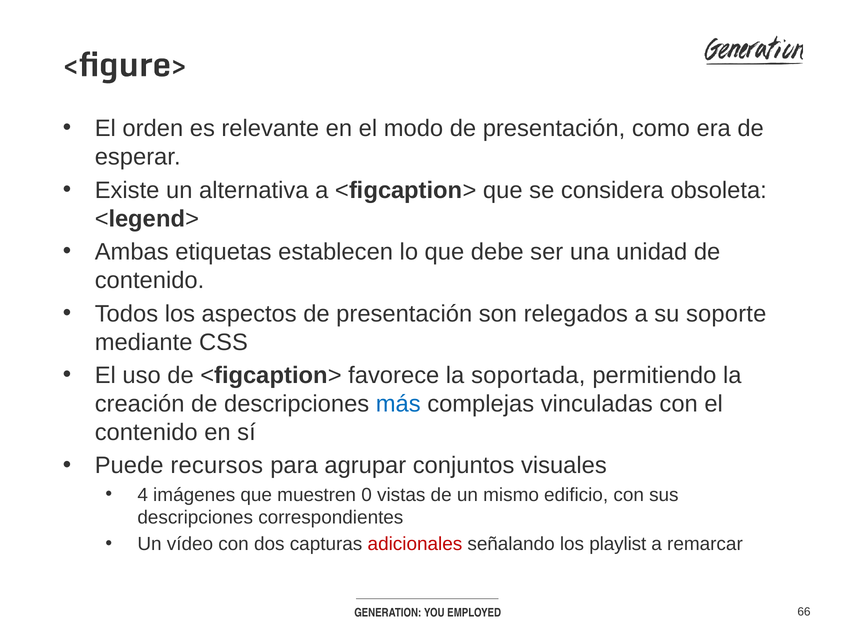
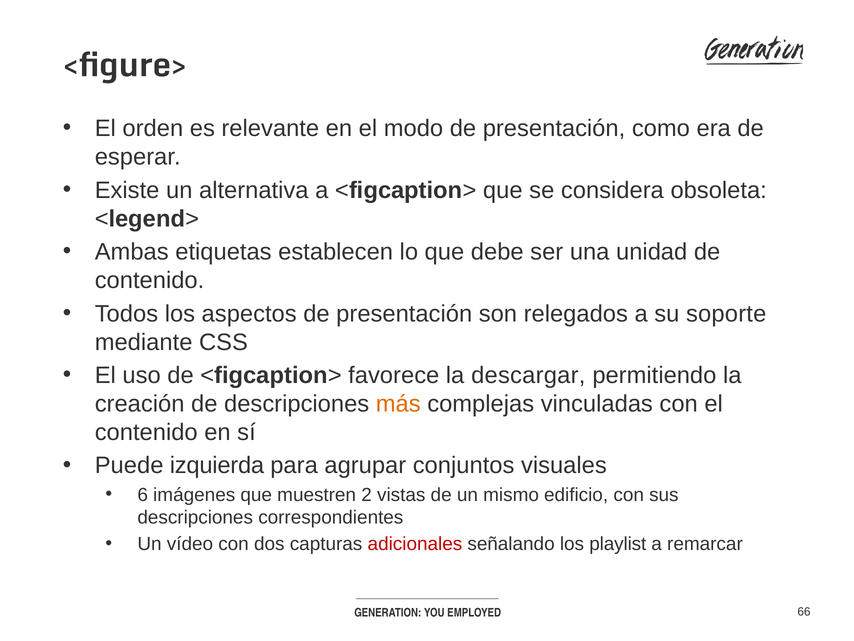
soportada: soportada -> descargar
más colour: blue -> orange
recursos: recursos -> izquierda
4: 4 -> 6
0: 0 -> 2
